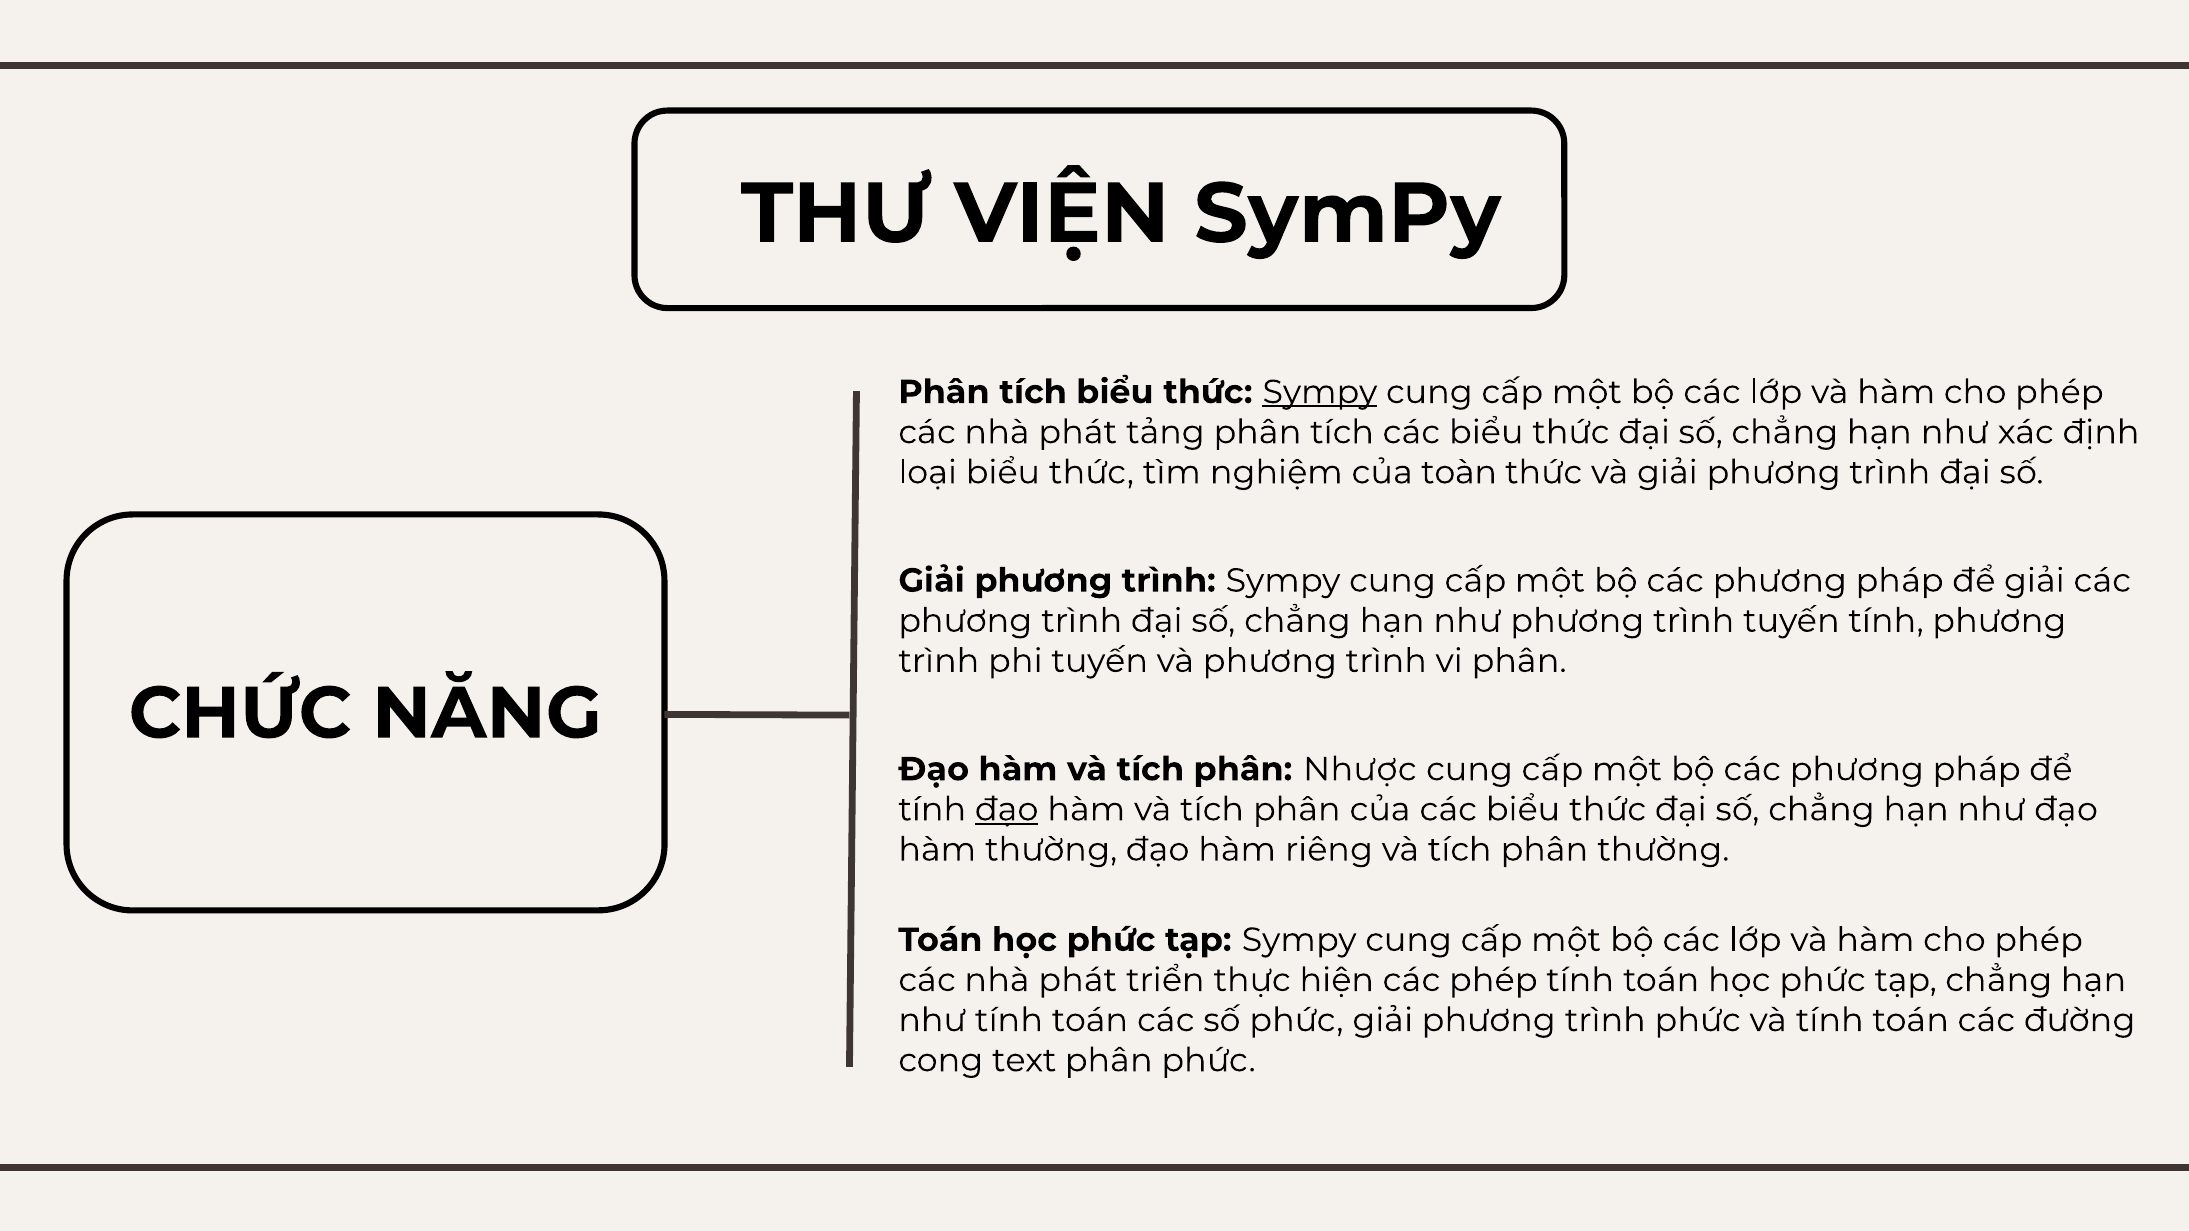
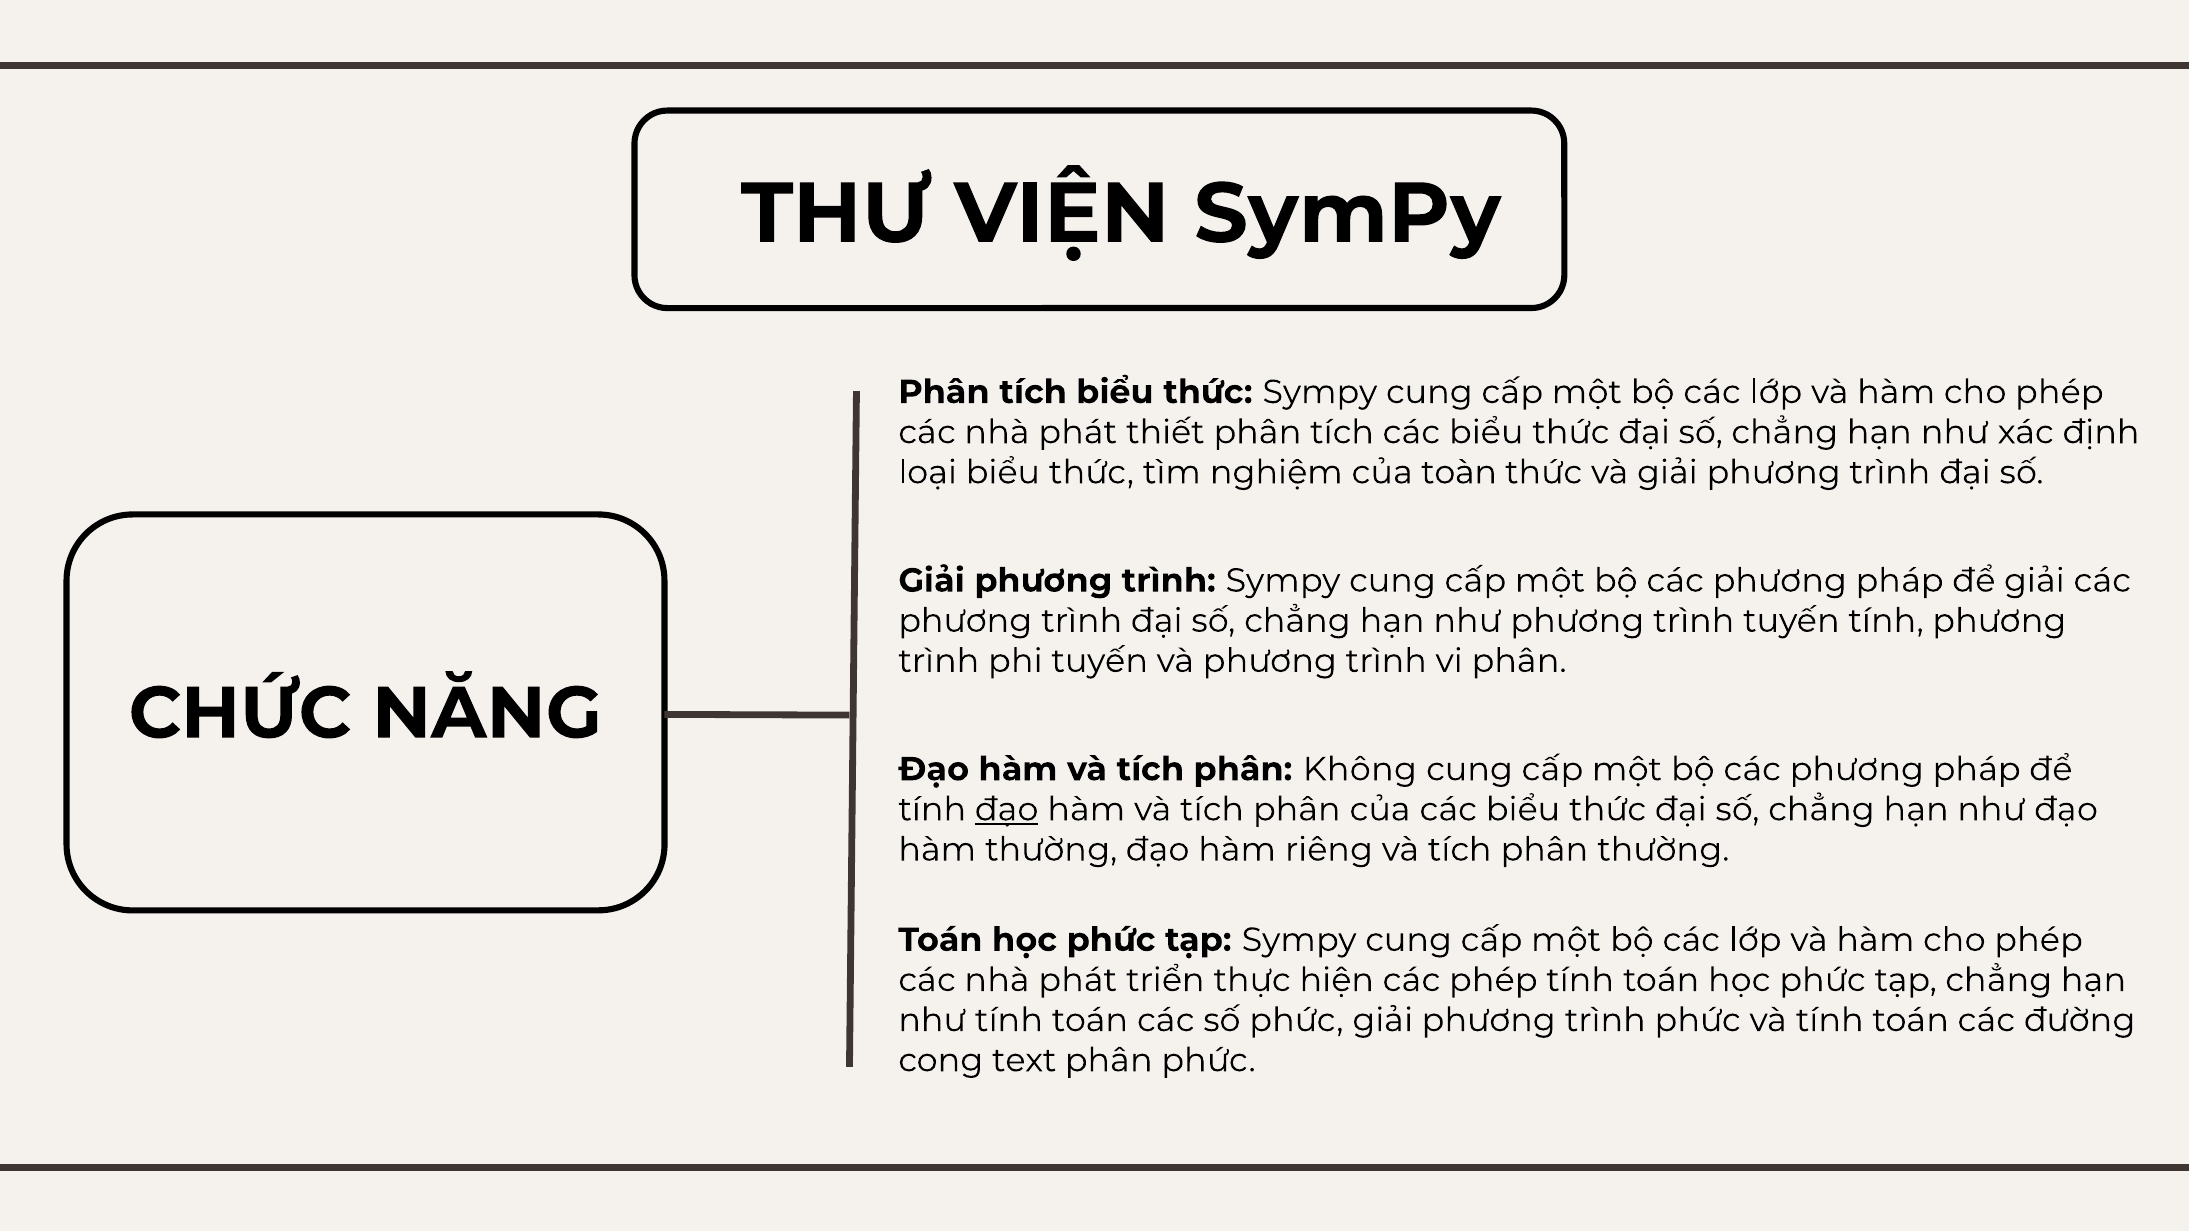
Sympy at (1320, 392) underline: present -> none
tảng: tảng -> thiết
Nhược: Nhược -> Không
